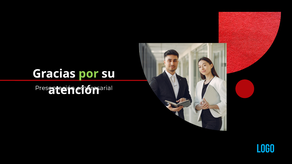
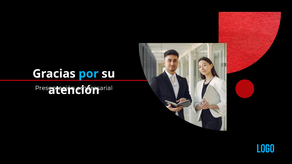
por colour: light green -> light blue
